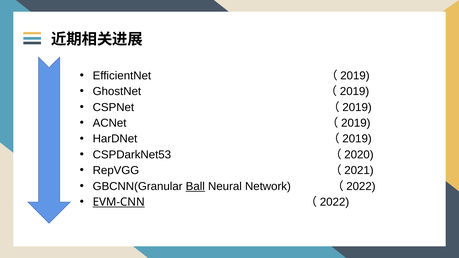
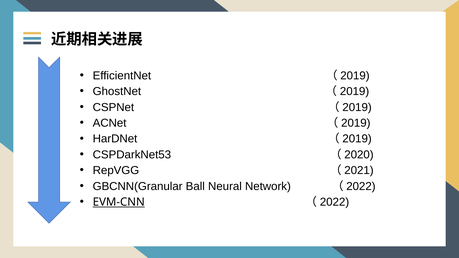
Ball underline: present -> none
